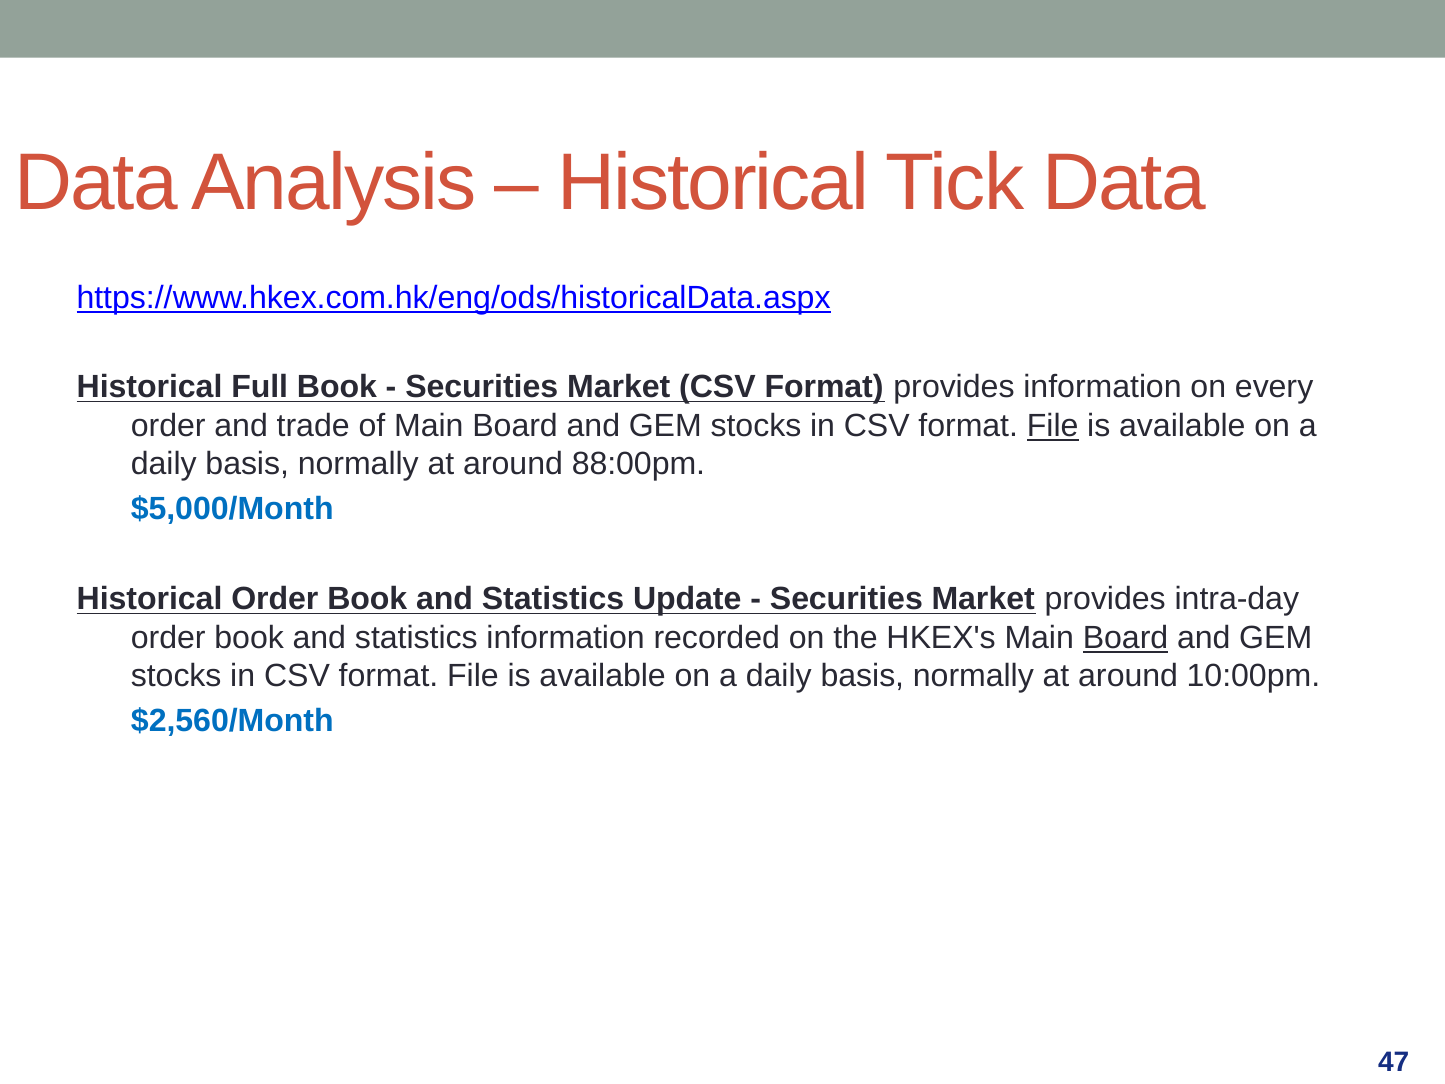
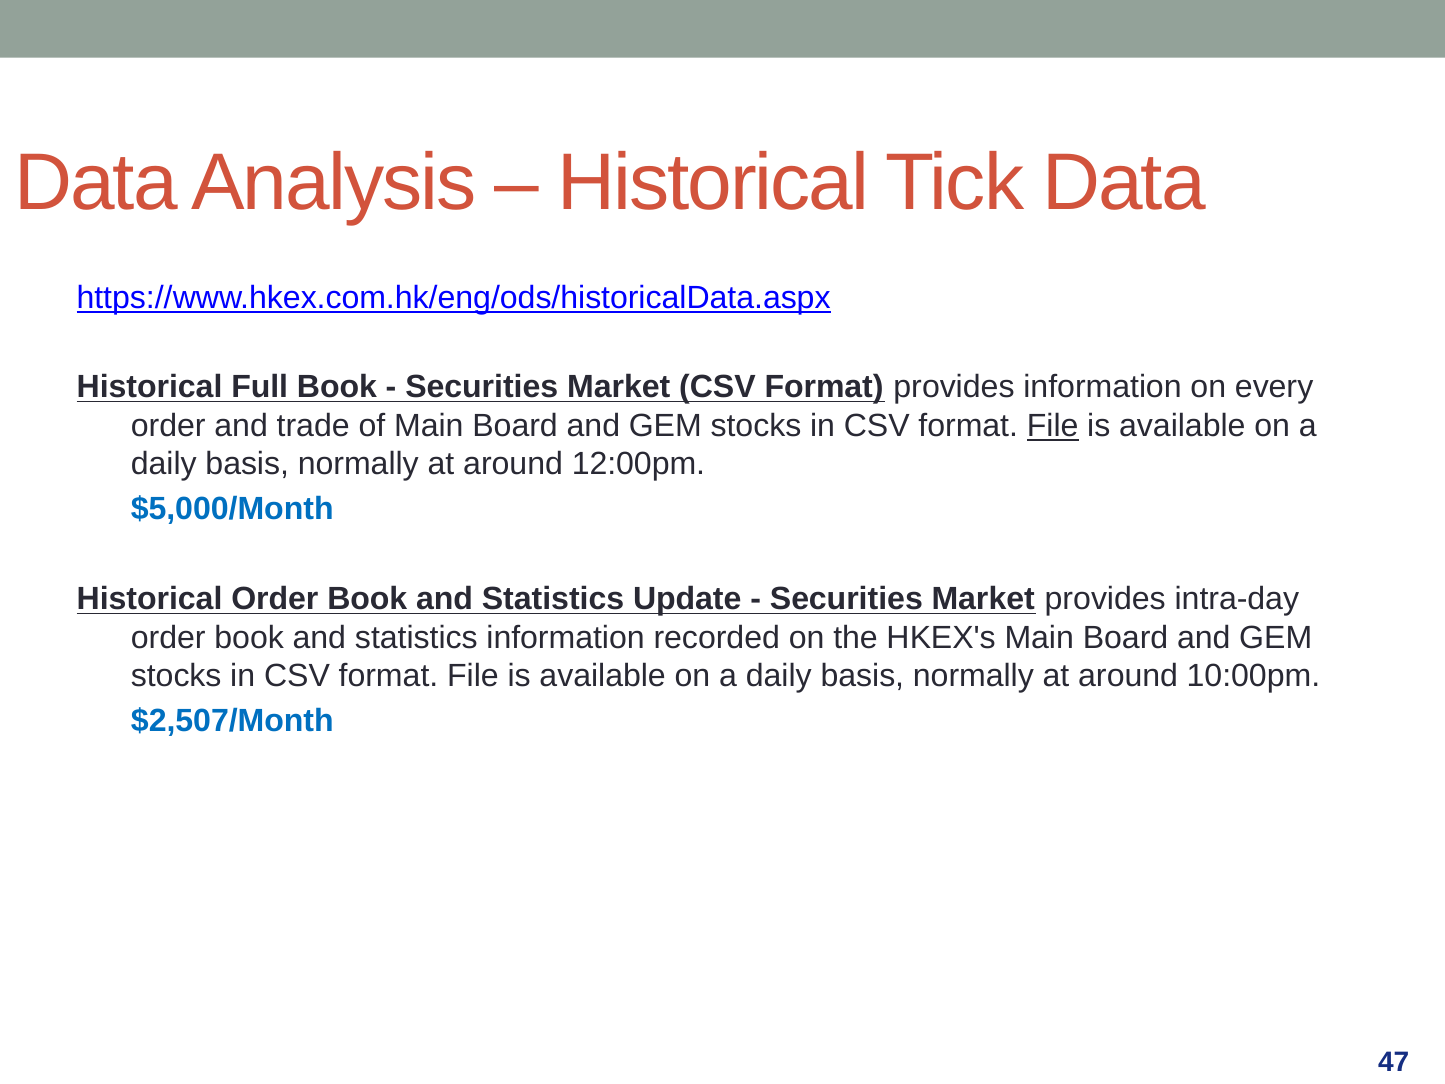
88:00pm: 88:00pm -> 12:00pm
Board at (1126, 638) underline: present -> none
$2,560/Month: $2,560/Month -> $2,507/Month
